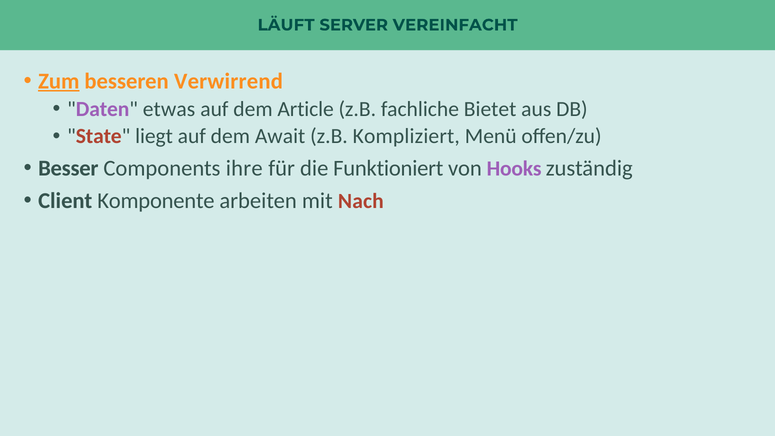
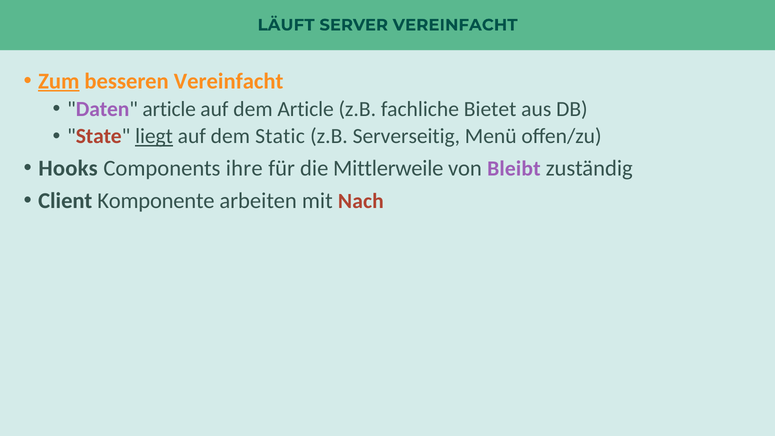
besseren Verwirrend: Verwirrend -> Vereinfacht
Daten etwas: etwas -> article
liegt underline: none -> present
Await: Await -> Static
Kompliziert: Kompliziert -> Serverseitig
Besser: Besser -> Hooks
Funktioniert: Funktioniert -> Mittlerweile
Hooks: Hooks -> Bleibt
